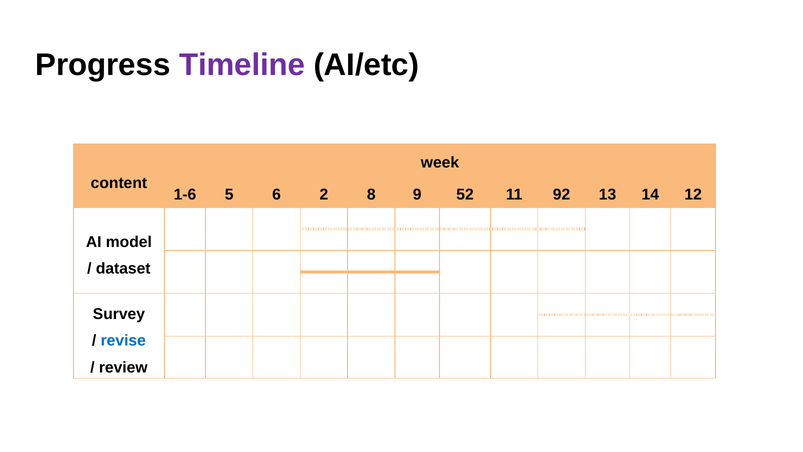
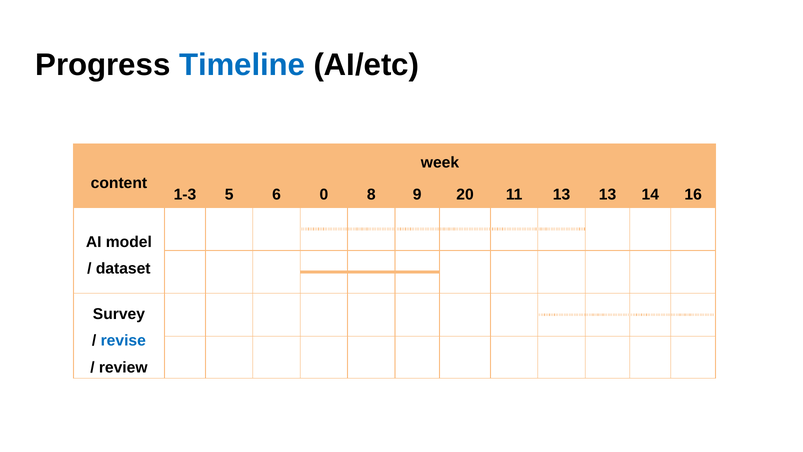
Timeline colour: purple -> blue
1-6: 1-6 -> 1-3
2: 2 -> 0
52: 52 -> 20
11 92: 92 -> 13
12: 12 -> 16
